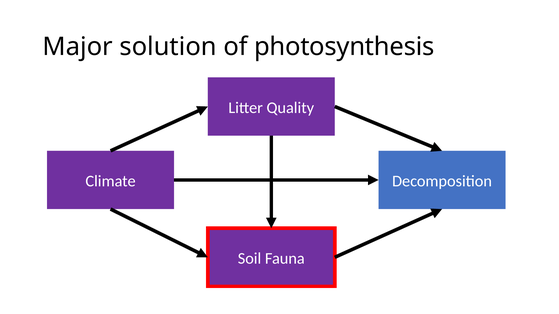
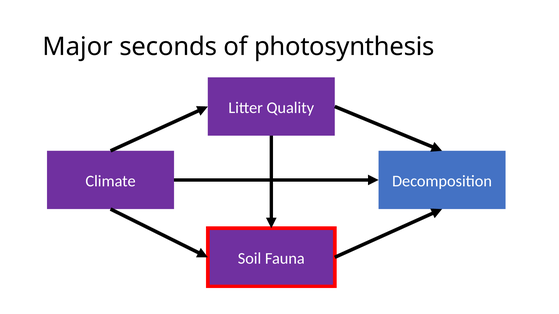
solution: solution -> seconds
